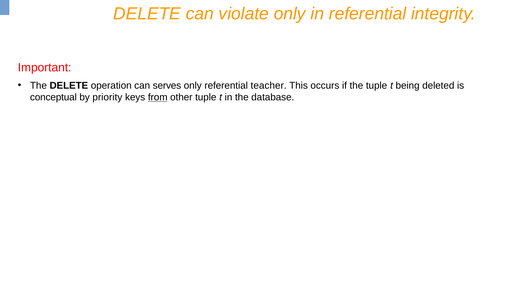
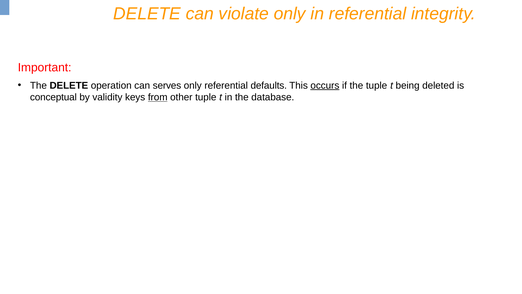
teacher: teacher -> defaults
occurs underline: none -> present
priority: priority -> validity
